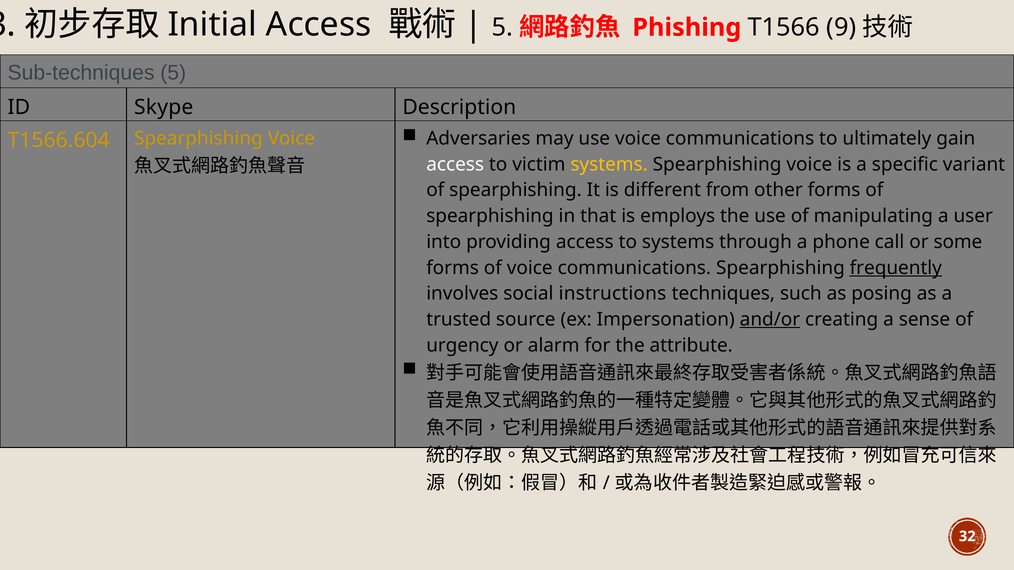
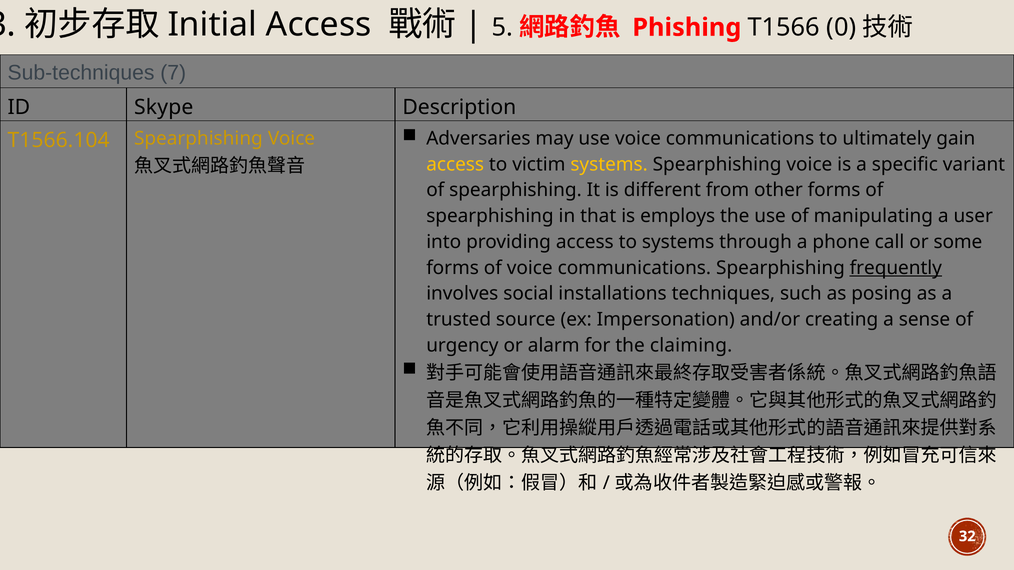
9: 9 -> 0
Sub-techniques 5: 5 -> 7
T1566.604: T1566.604 -> T1566.104
access at (455, 164) colour: white -> yellow
instructions: instructions -> installations
and/or underline: present -> none
attribute: attribute -> claiming
